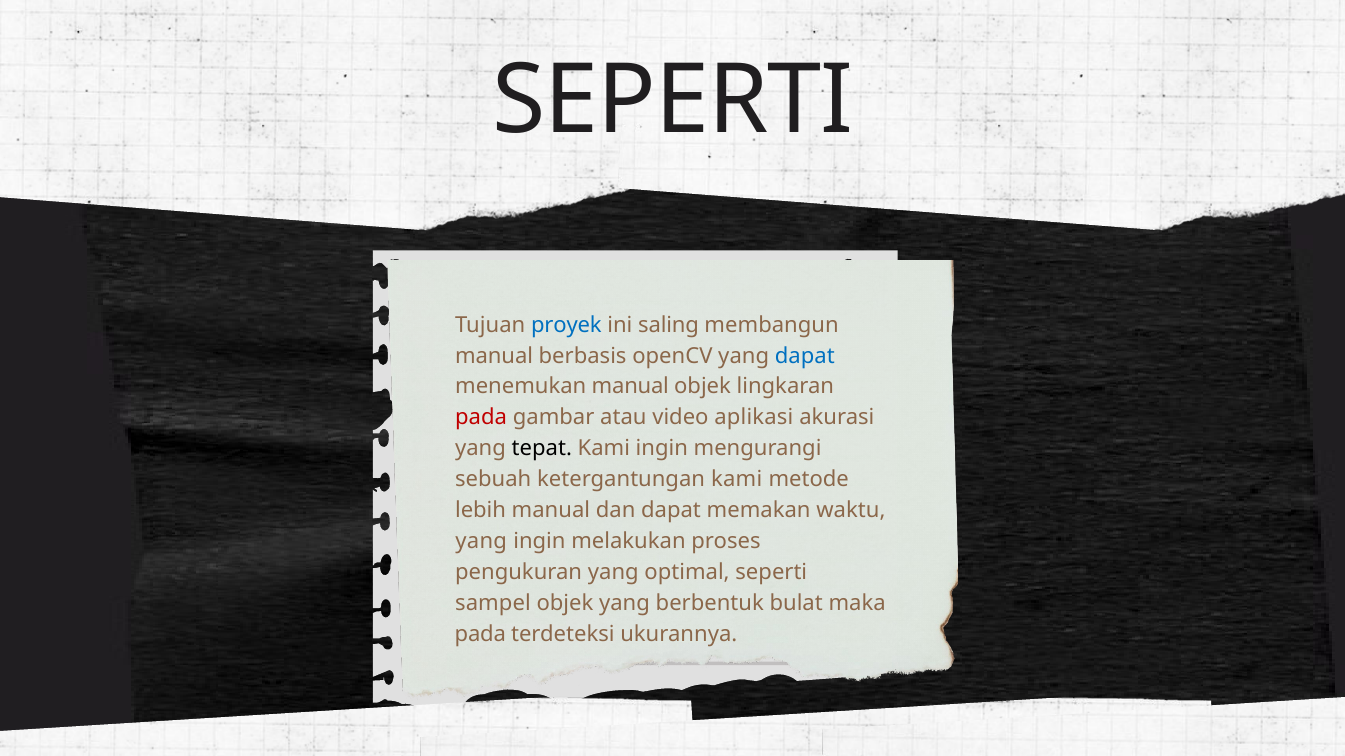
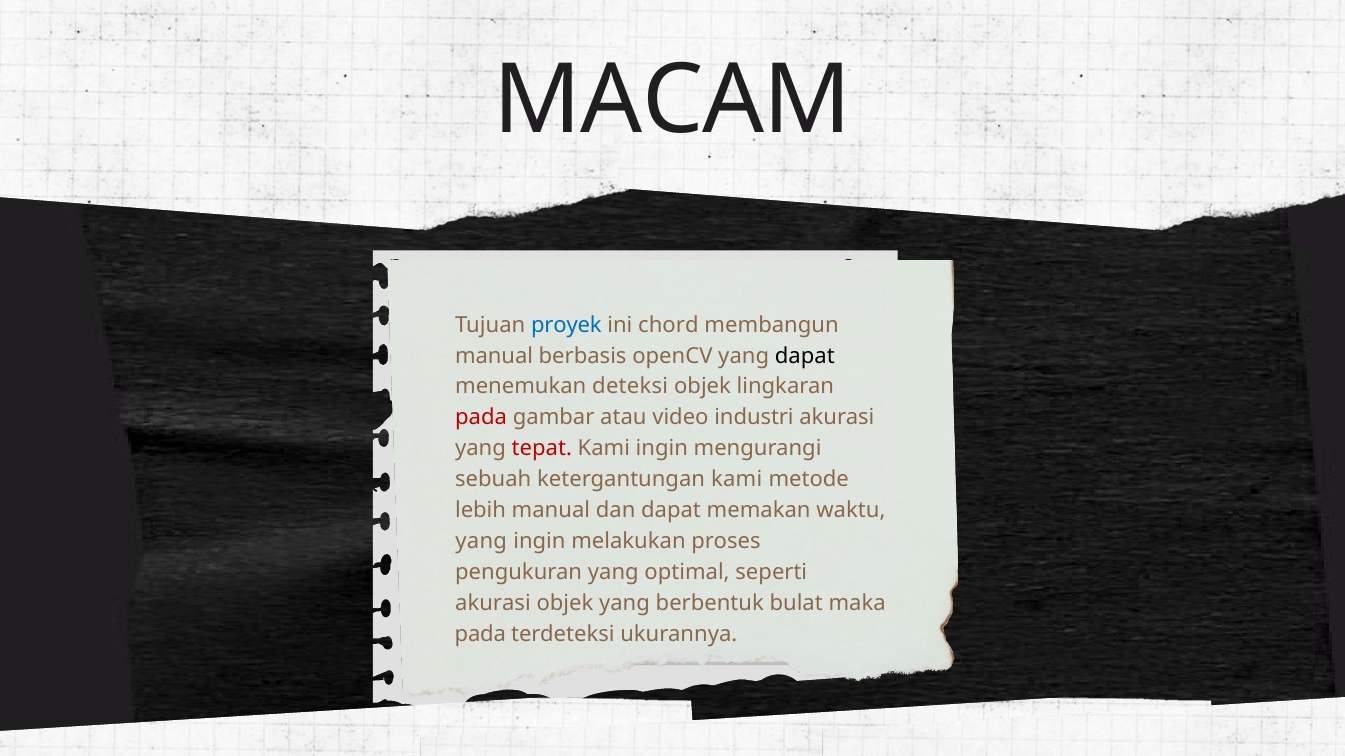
SEPERTI at (673, 100): SEPERTI -> MACAM
saling: saling -> chord
dapat at (805, 356) colour: blue -> black
menemukan manual: manual -> deteksi
aplikasi: aplikasi -> industri
tepat colour: black -> red
sampel at (493, 603): sampel -> akurasi
